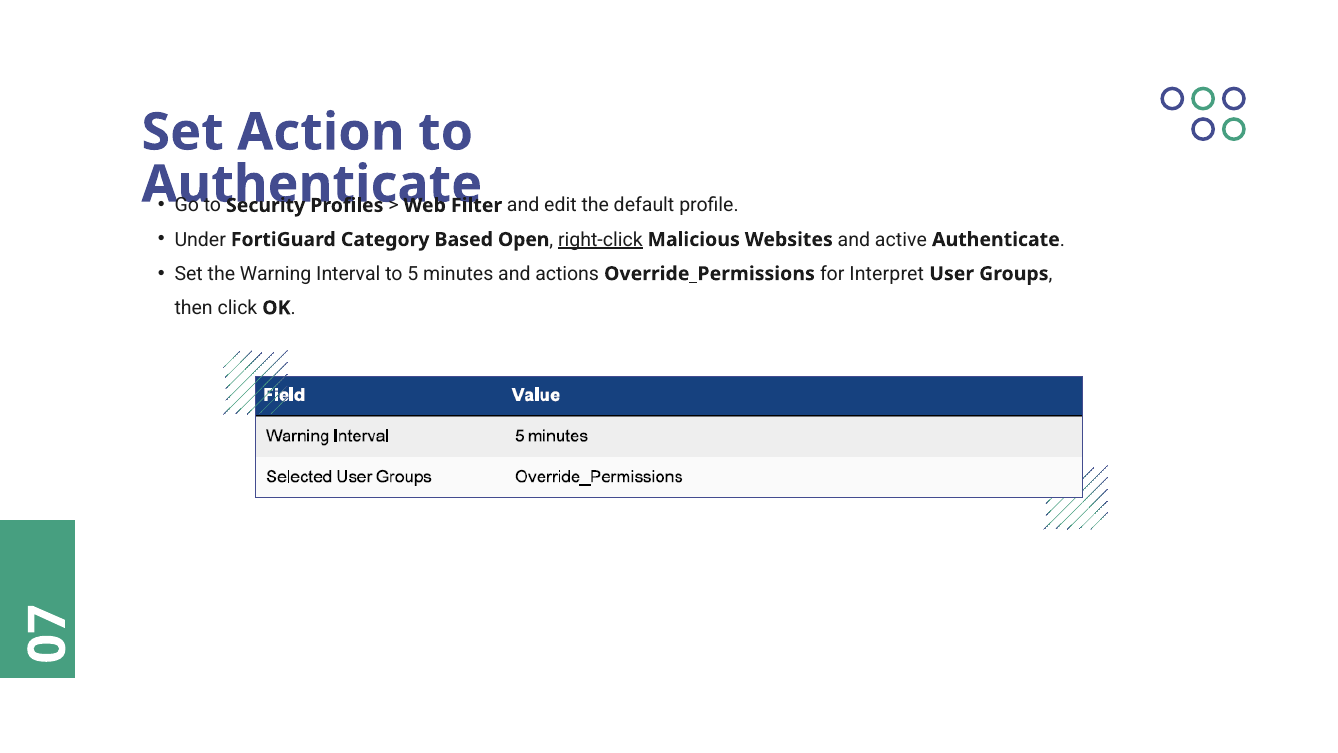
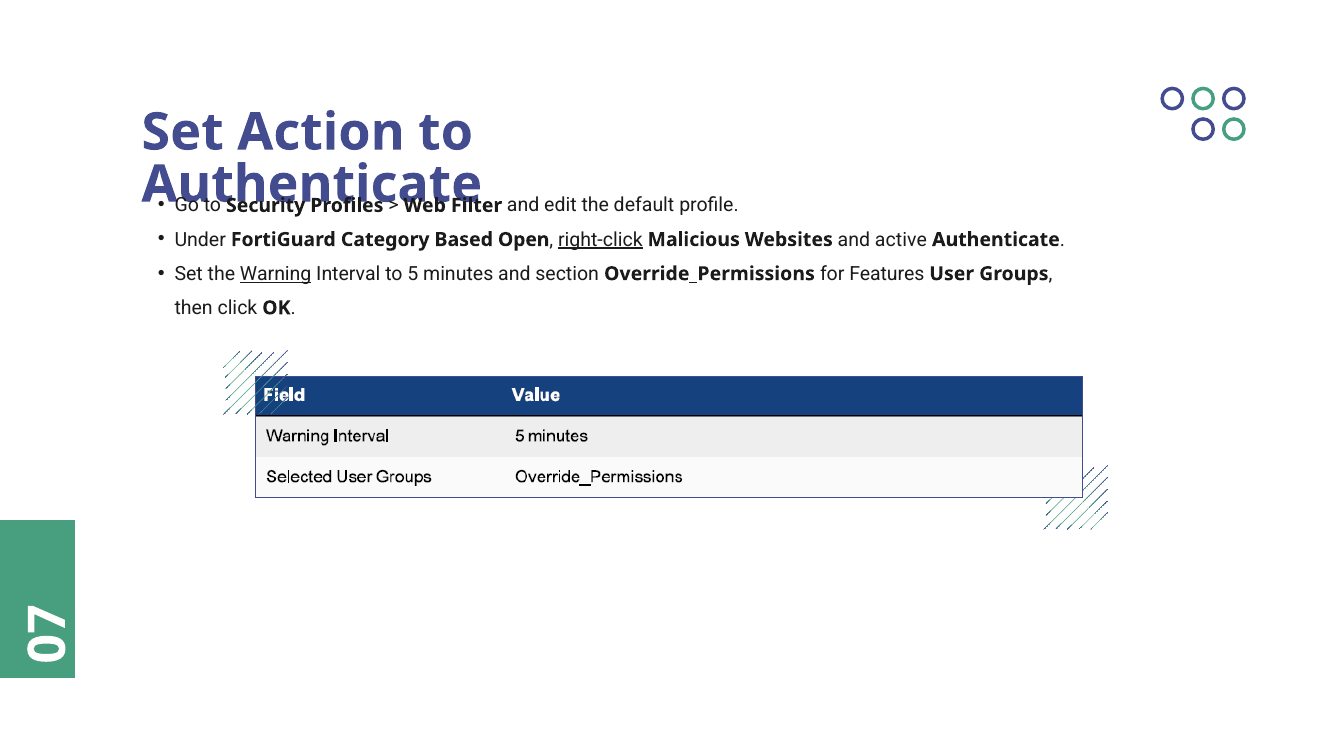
Warning underline: none -> present
actions: actions -> section
Interpret: Interpret -> Features
